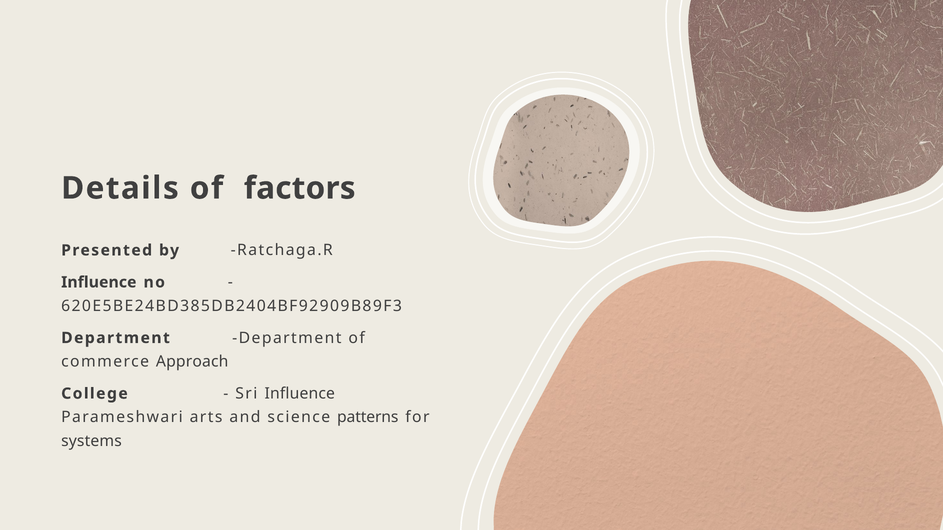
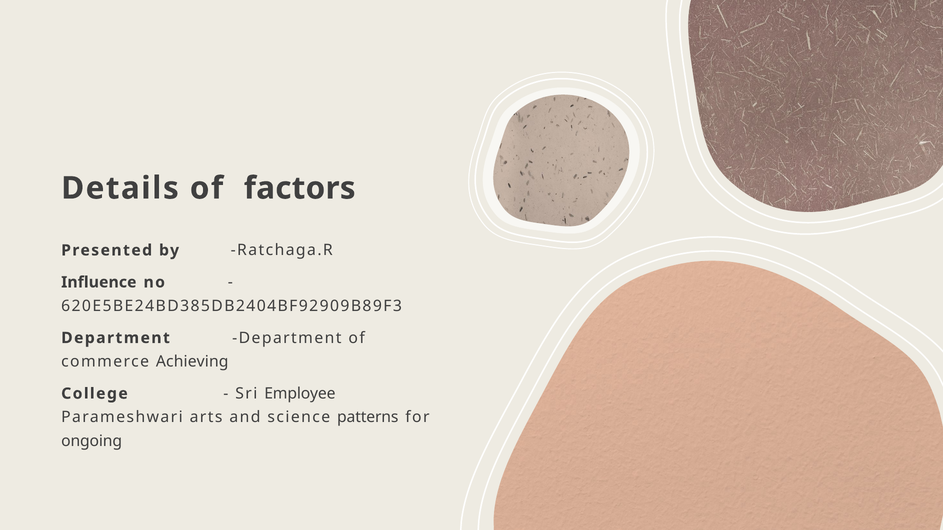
Approach: Approach -> Achieving
Sri Influence: Influence -> Employee
systems: systems -> ongoing
